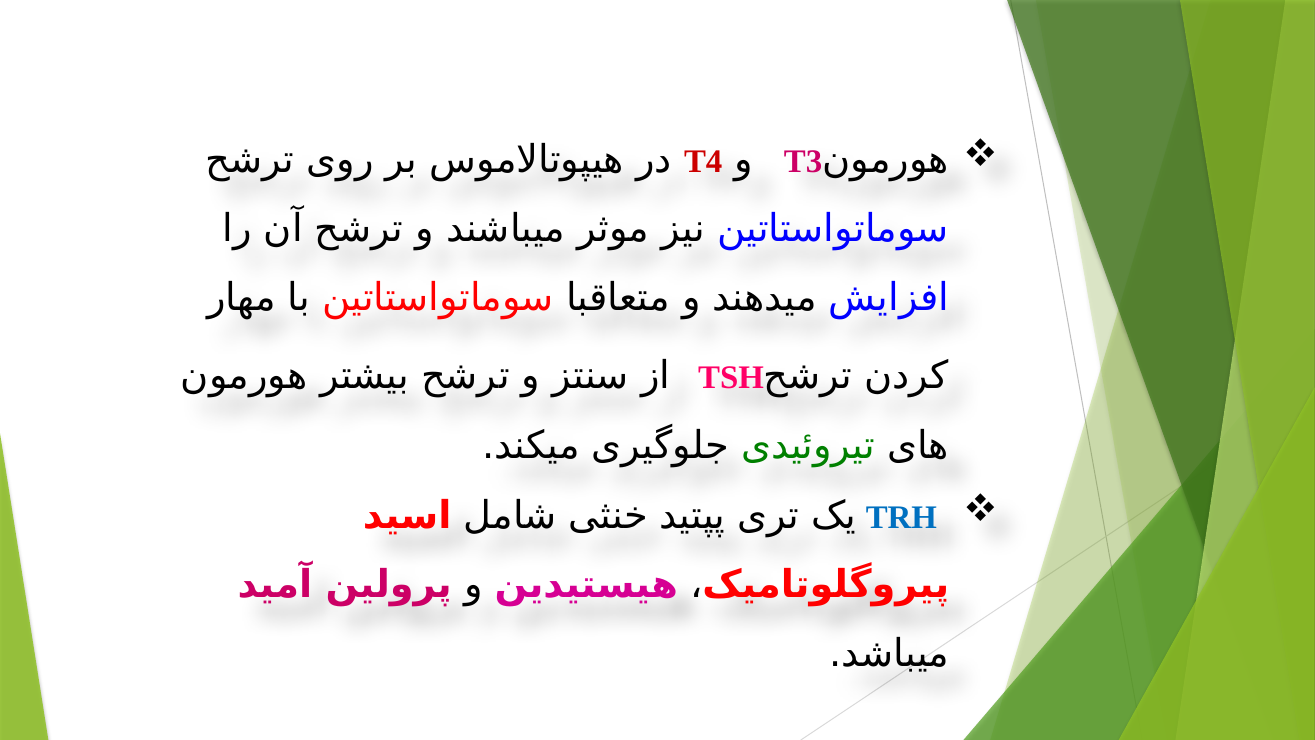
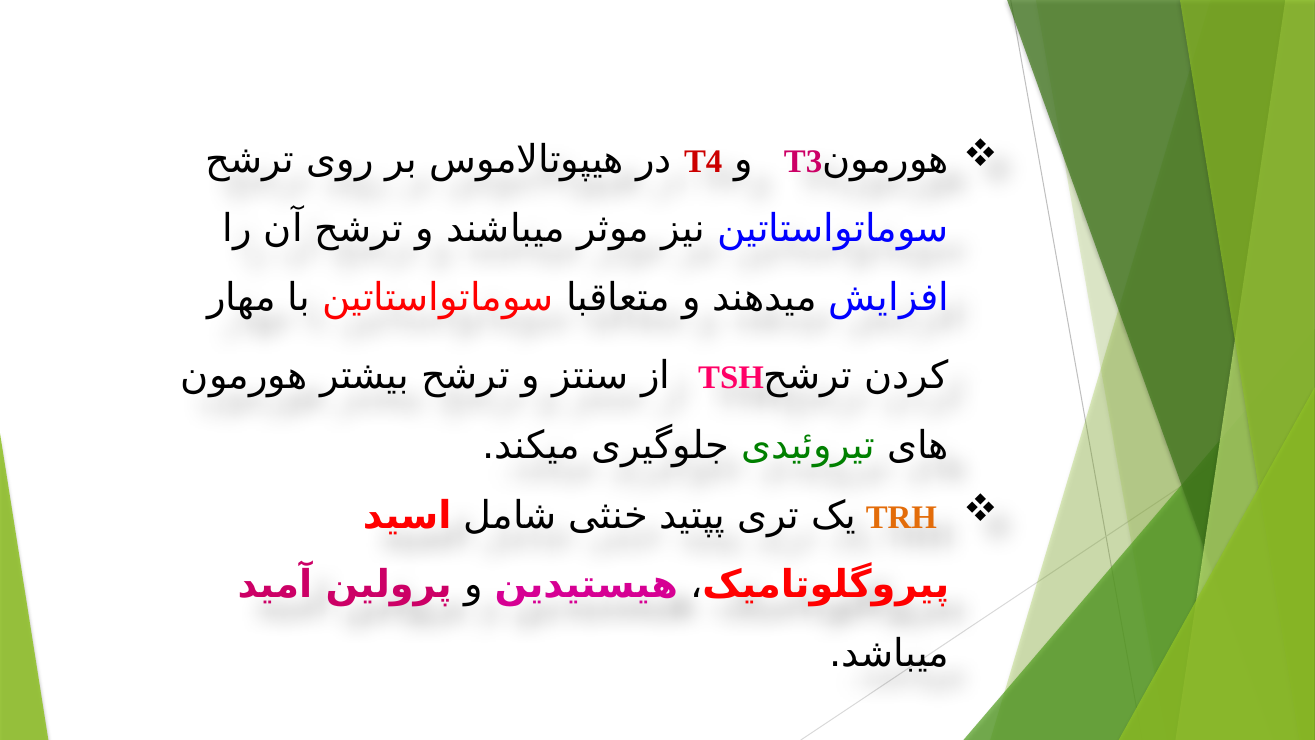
TRH colour: blue -> orange
